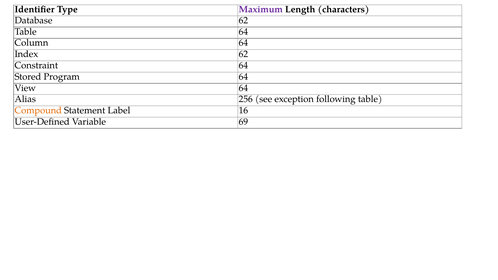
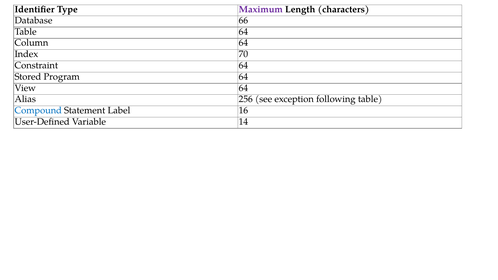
Database 62: 62 -> 66
Index 62: 62 -> 70
Compound colour: orange -> blue
69: 69 -> 14
